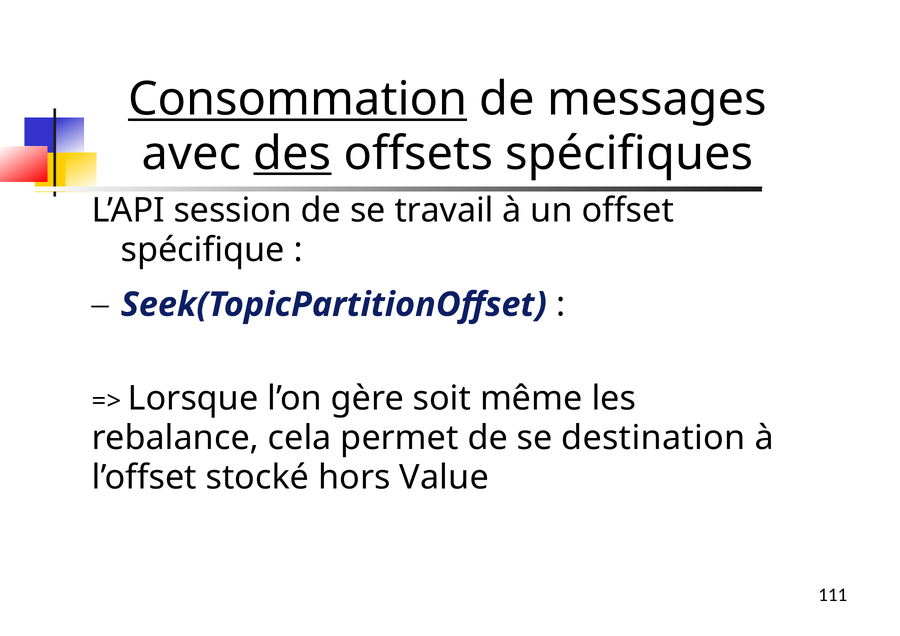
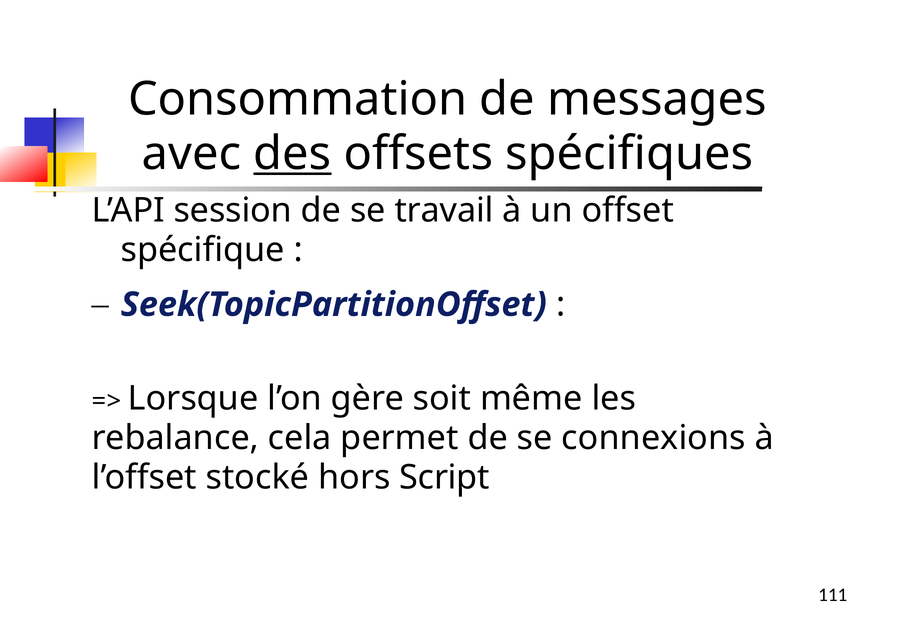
Consommation underline: present -> none
destination: destination -> connexions
Value: Value -> Script
